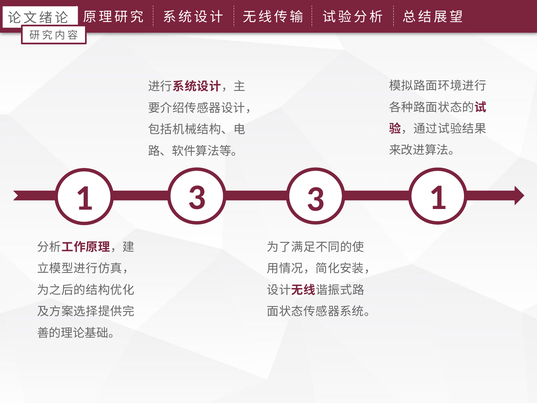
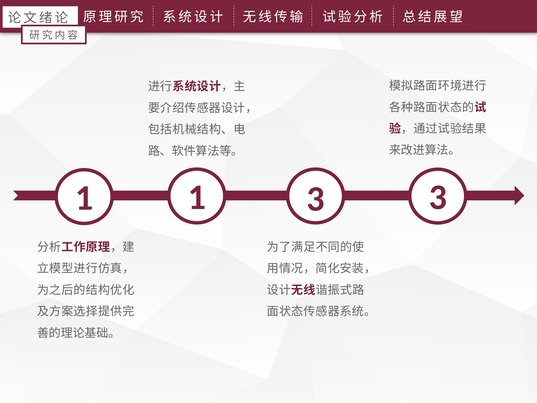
1 3: 3 -> 1
3 1: 1 -> 3
